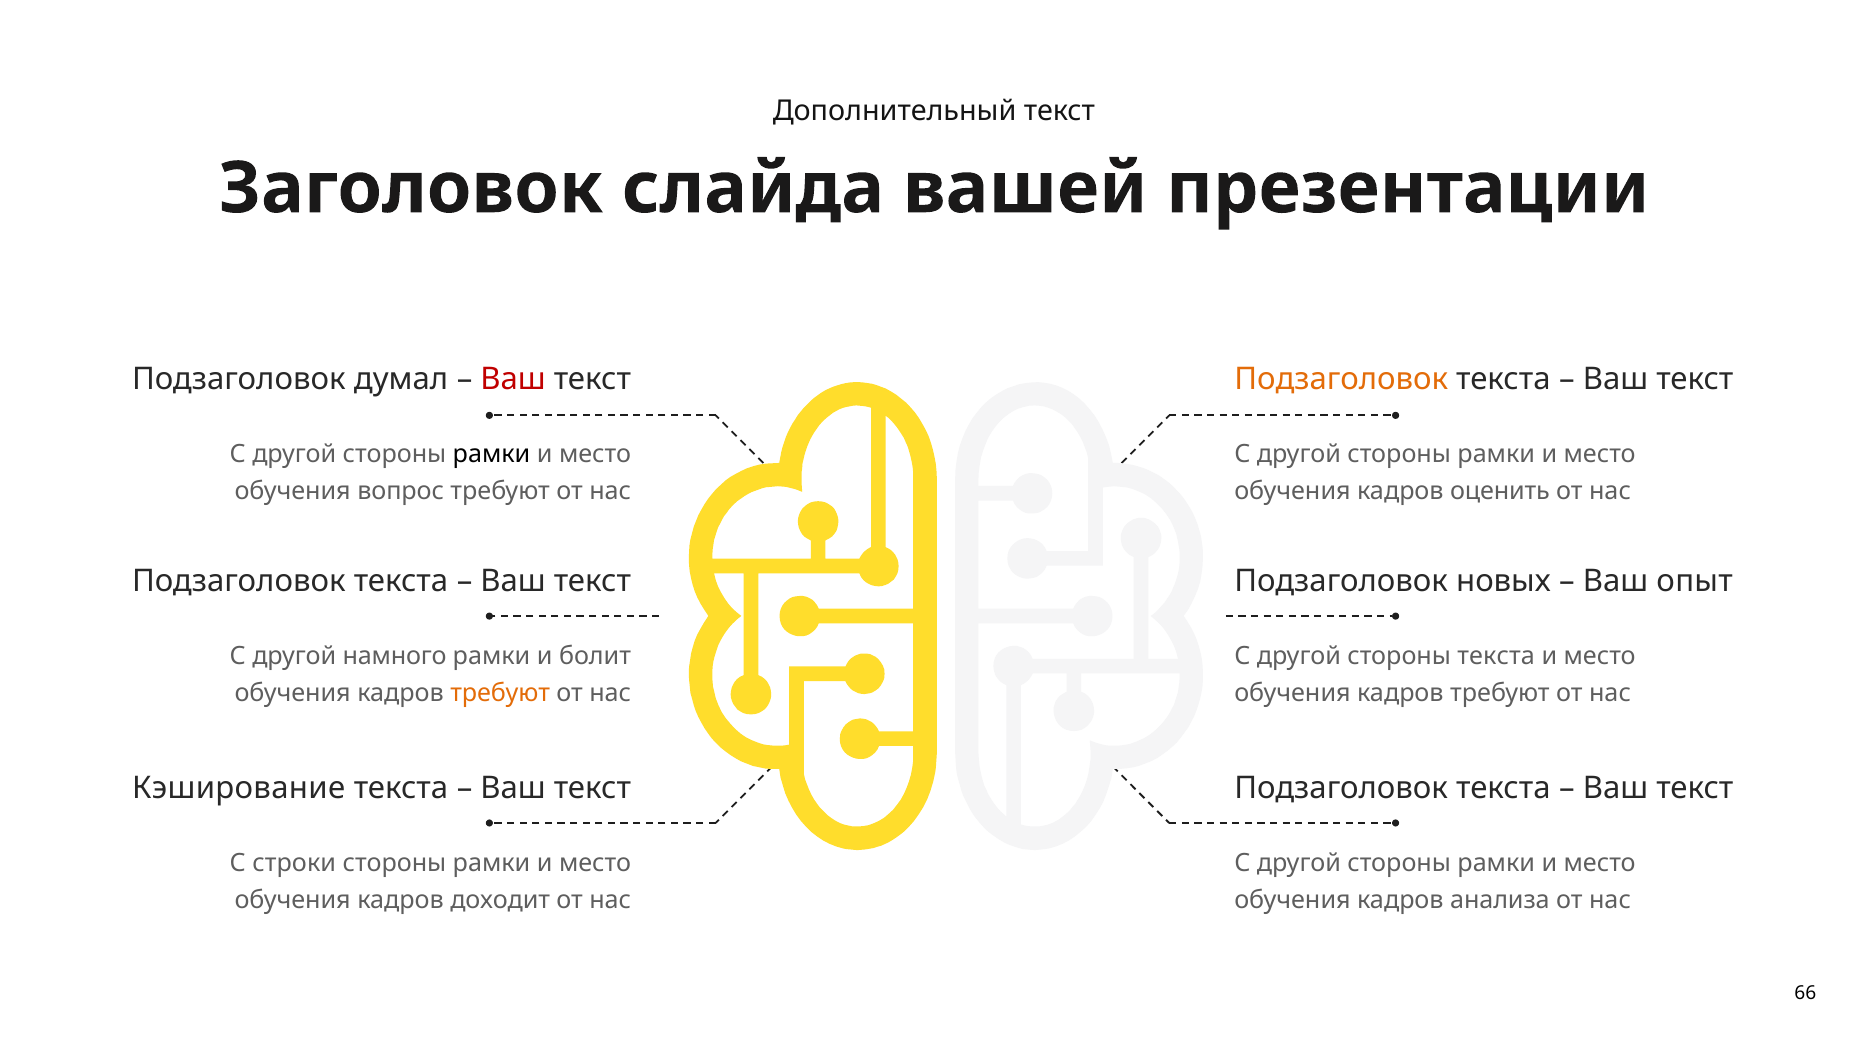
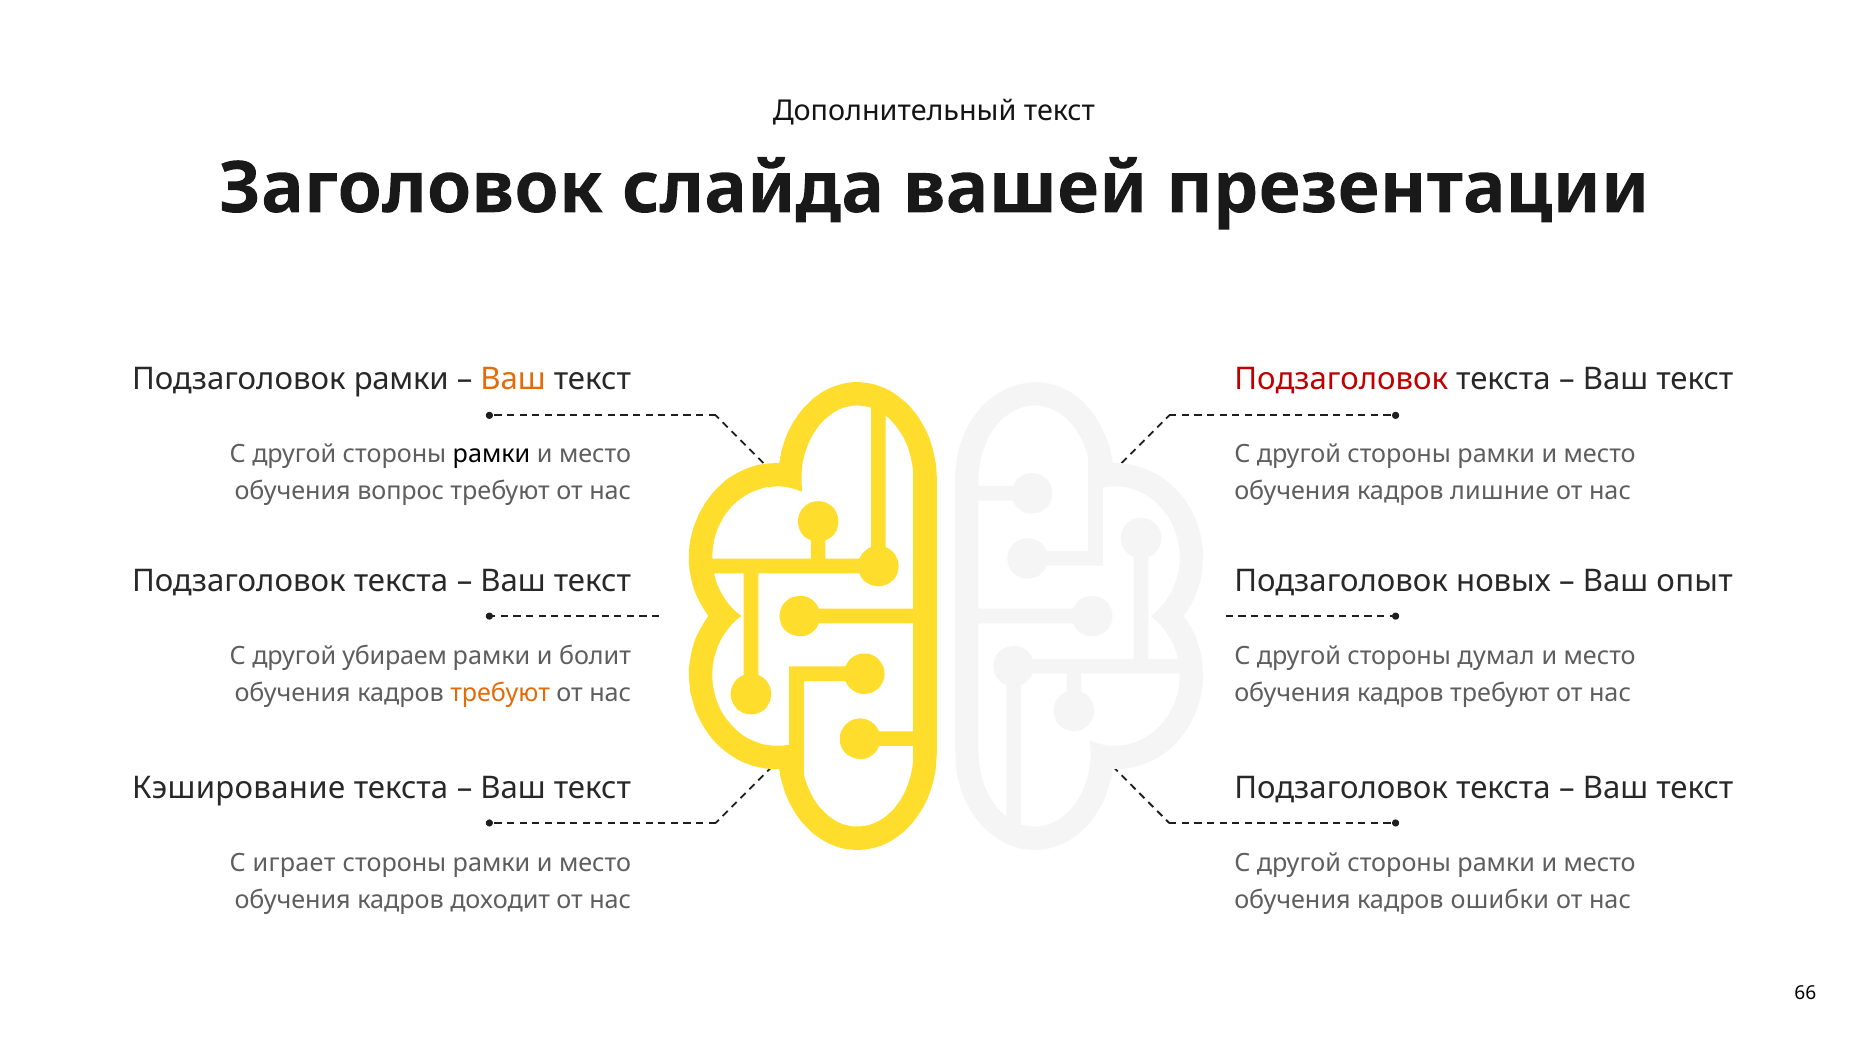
Подзаголовок думал: думал -> рамки
Ваш at (513, 379) colour: red -> orange
Подзаголовок at (1341, 379) colour: orange -> red
оценить: оценить -> лишние
намного: намного -> убираем
стороны текста: текста -> думал
строки: строки -> играет
анализа: анализа -> ошибки
